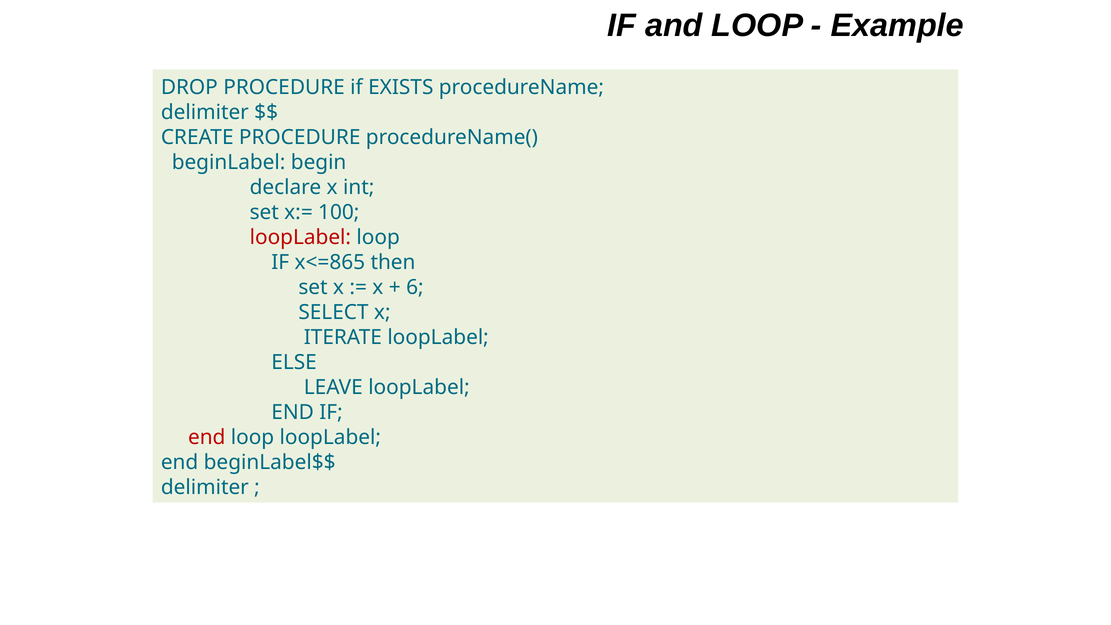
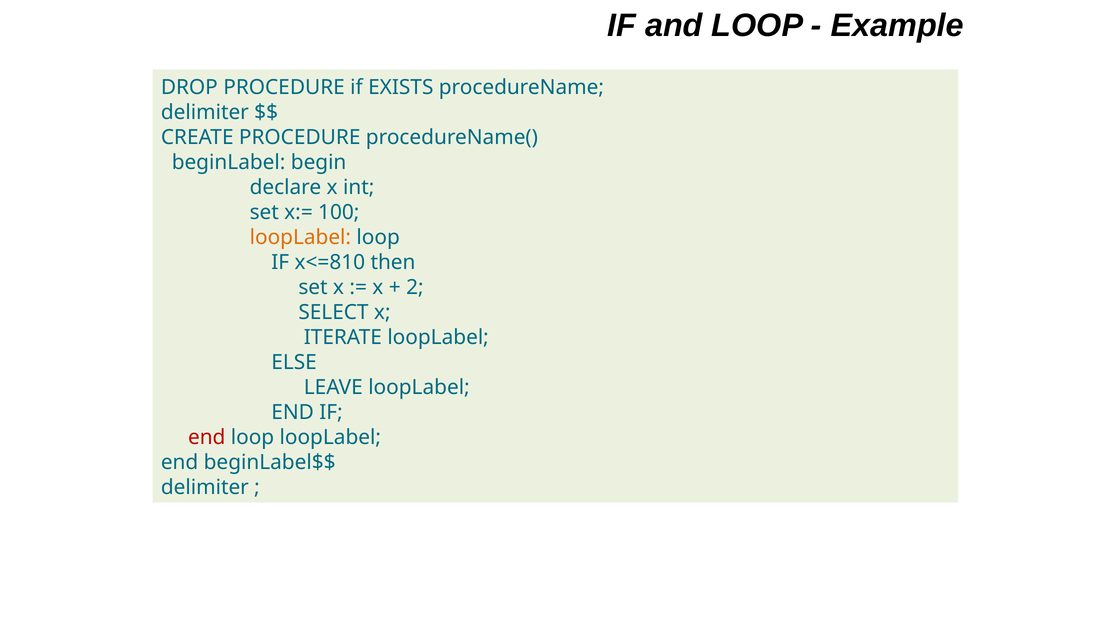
loopLabel at (300, 237) colour: red -> orange
x<=865: x<=865 -> x<=810
6: 6 -> 2
